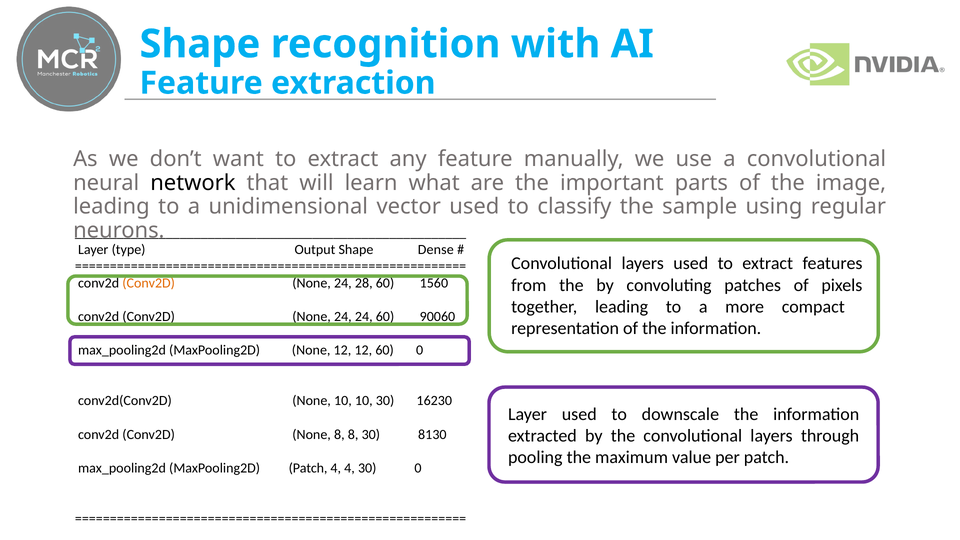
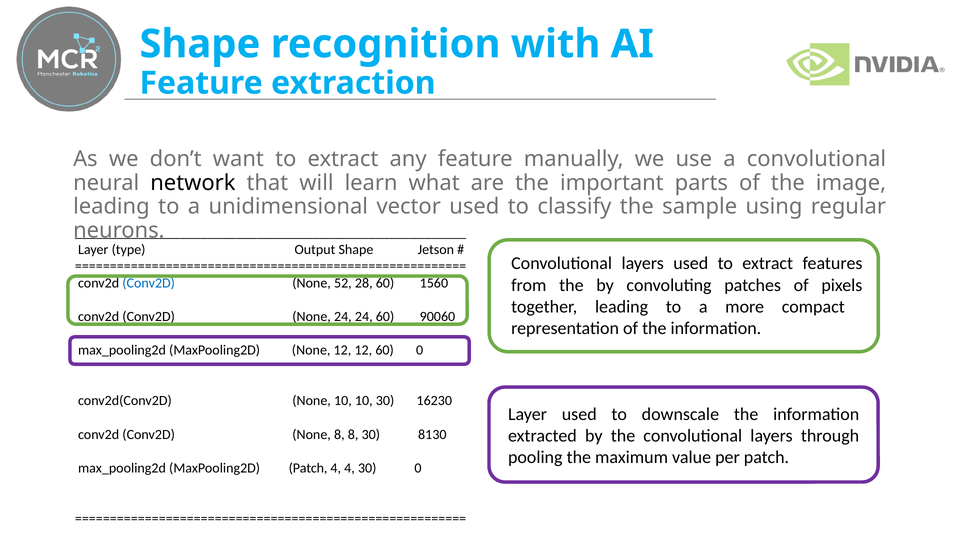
Dense: Dense -> Jetson
Conv2D at (149, 283) colour: orange -> blue
24 at (343, 283): 24 -> 52
